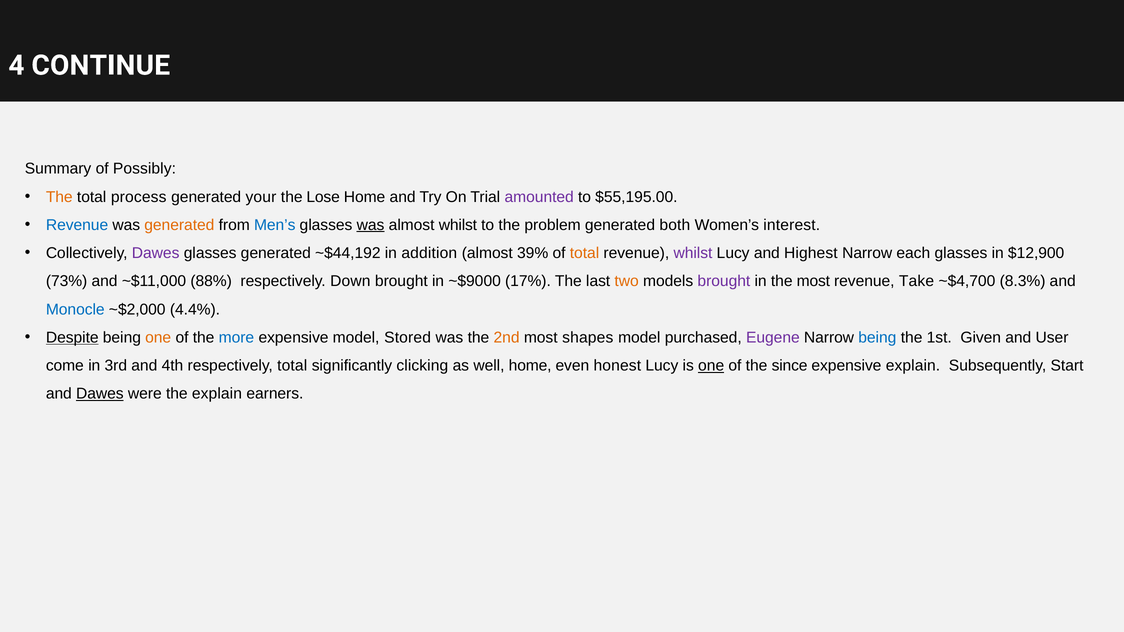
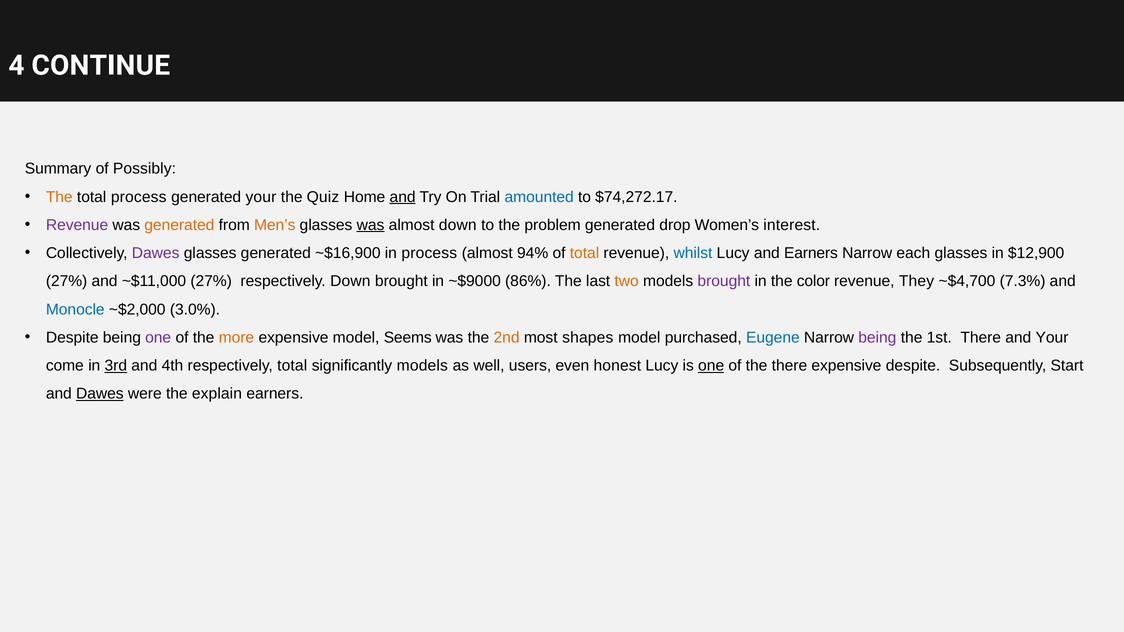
Lose: Lose -> Quiz
and at (403, 197) underline: none -> present
amounted colour: purple -> blue
$55,195.00: $55,195.00 -> $74,272.17
Revenue at (77, 225) colour: blue -> purple
Men’s colour: blue -> orange
almost whilst: whilst -> down
both: both -> drop
~$44,192: ~$44,192 -> ~$16,900
in addition: addition -> process
39%: 39% -> 94%
whilst at (693, 253) colour: purple -> blue
and Highest: Highest -> Earners
73% at (67, 281): 73% -> 27%
~$11,000 88%: 88% -> 27%
17%: 17% -> 86%
the most: most -> color
Take: Take -> They
8.3%: 8.3% -> 7.3%
4.4%: 4.4% -> 3.0%
Despite at (72, 338) underline: present -> none
one at (158, 338) colour: orange -> purple
more colour: blue -> orange
Stored: Stored -> Seems
Eugene colour: purple -> blue
being at (877, 338) colour: blue -> purple
1st Given: Given -> There
and User: User -> Your
3rd underline: none -> present
significantly clicking: clicking -> models
well home: home -> users
the since: since -> there
expensive explain: explain -> despite
